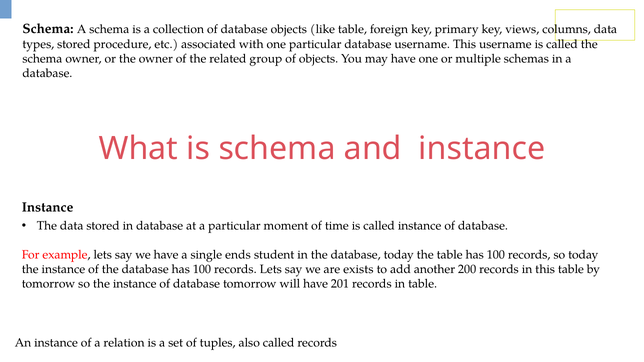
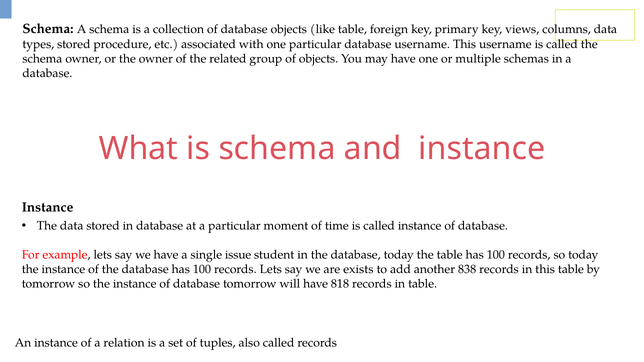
ends: ends -> issue
200: 200 -> 838
201: 201 -> 818
